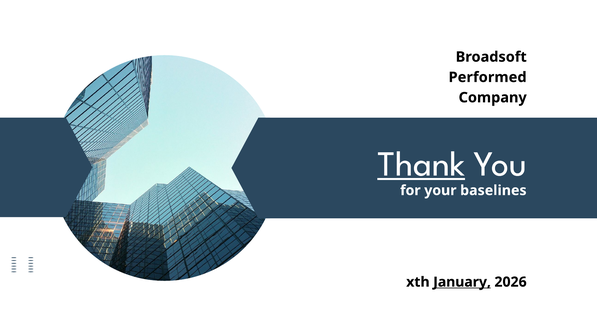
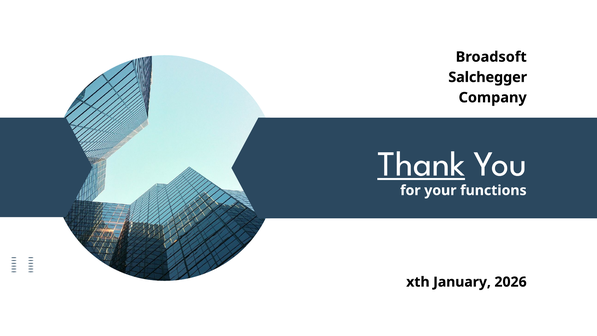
Performed: Performed -> Salchegger
baselines: baselines -> functions
January underline: present -> none
